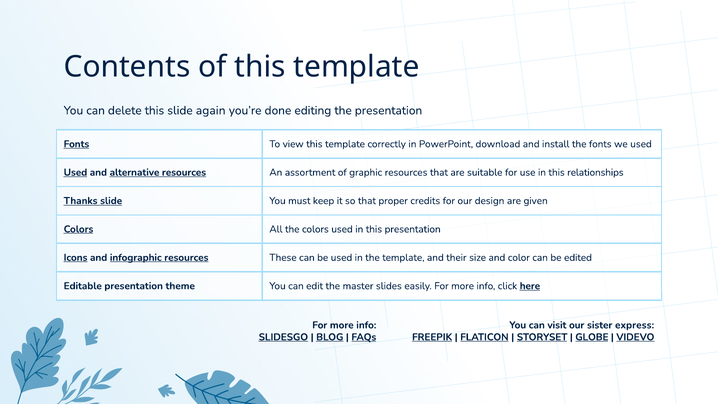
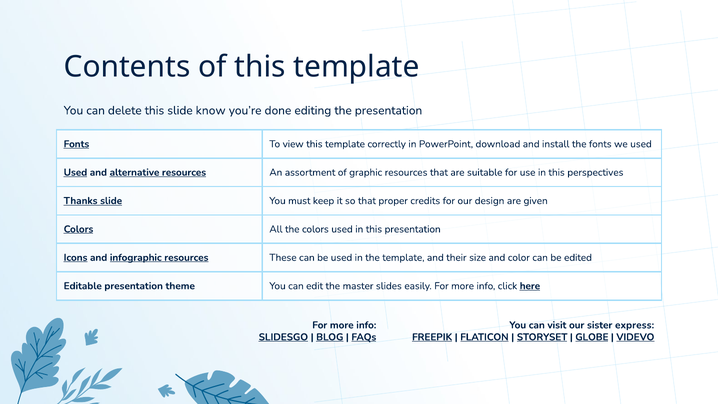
again: again -> know
relationships: relationships -> perspectives
